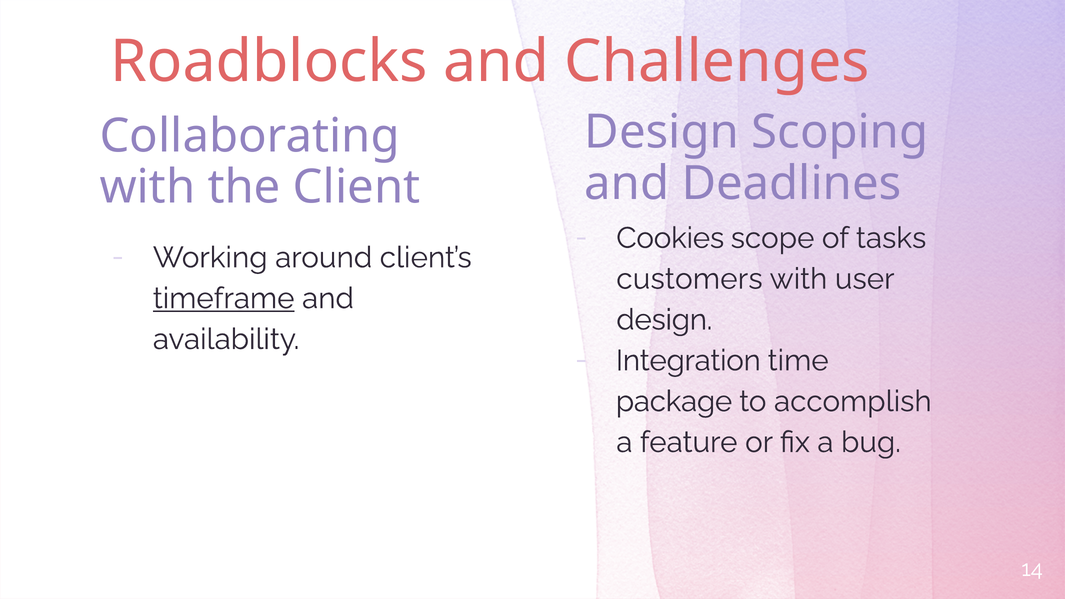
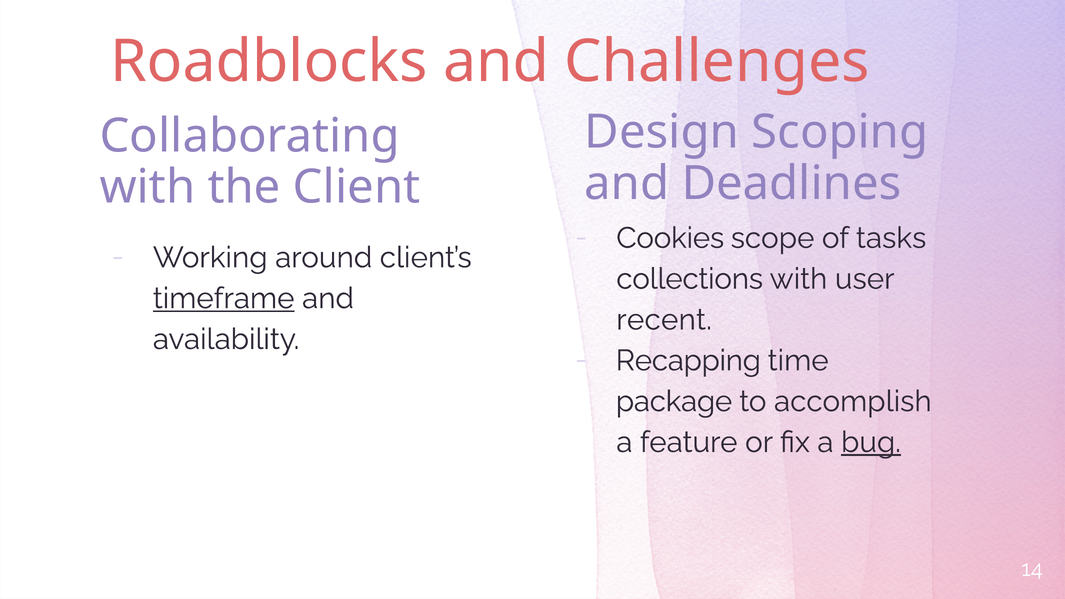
customers: customers -> collections
design at (664, 320): design -> recent
Integration: Integration -> Recapping
bug underline: none -> present
